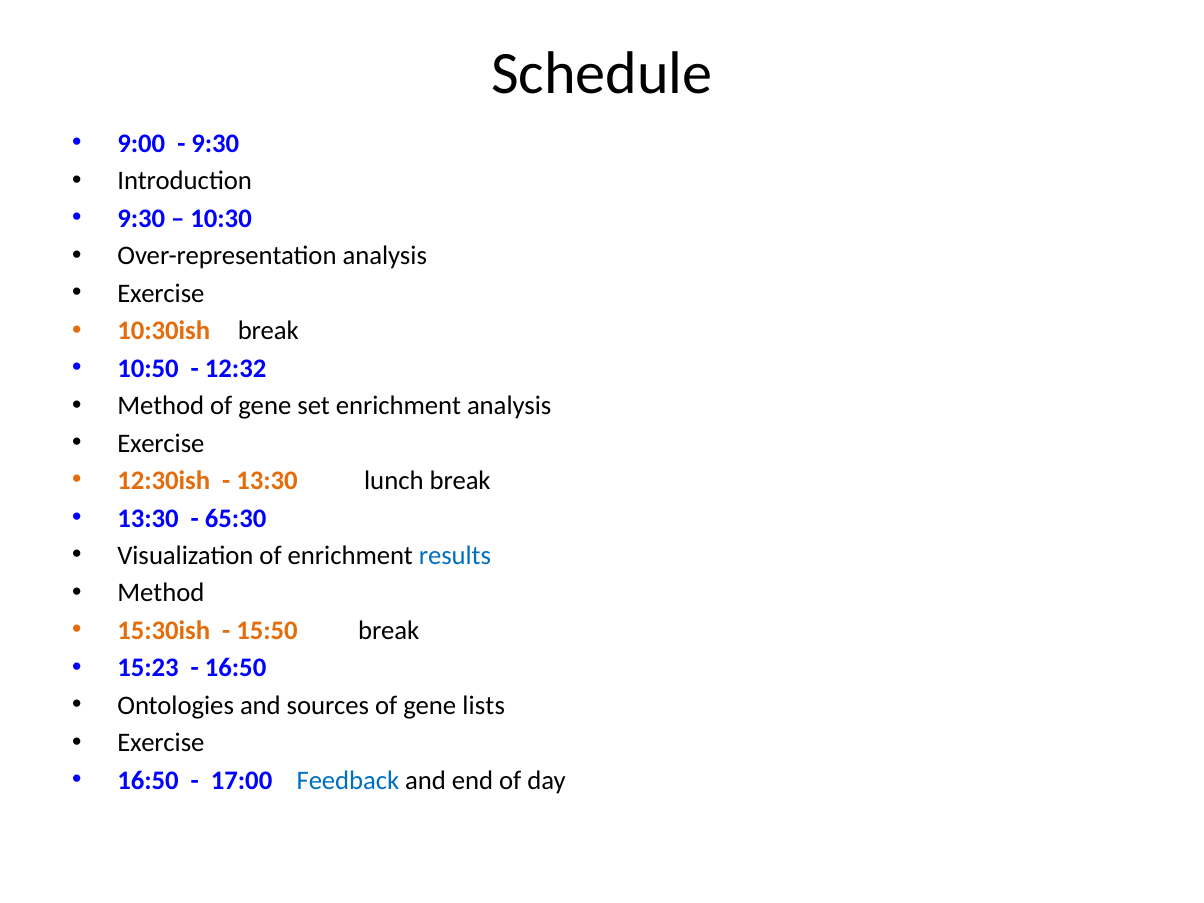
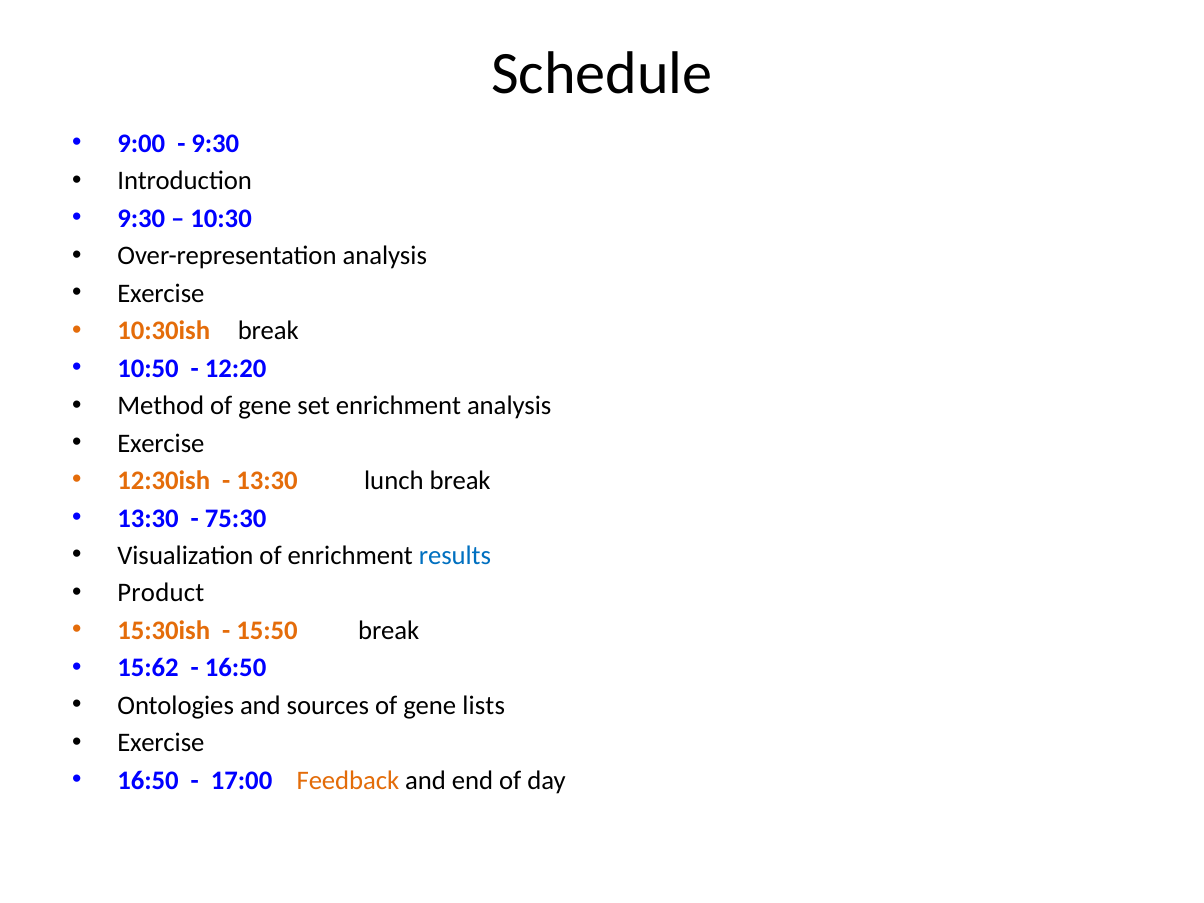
12:32: 12:32 -> 12:20
65:30: 65:30 -> 75:30
Method at (161, 593): Method -> Product
15:23: 15:23 -> 15:62
Feedback colour: blue -> orange
